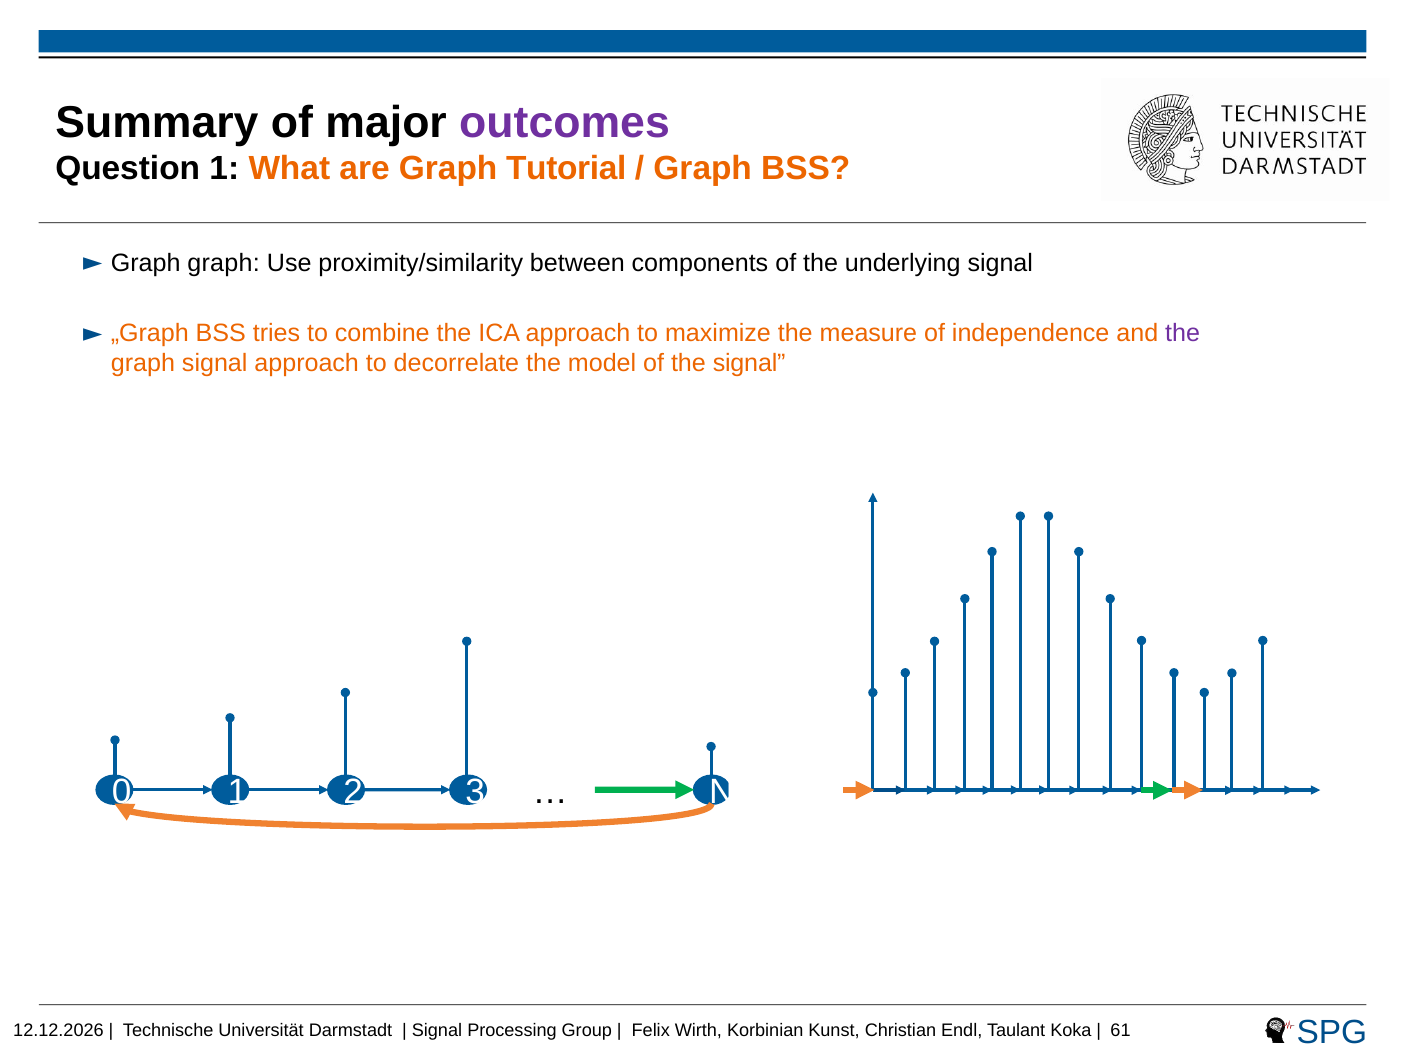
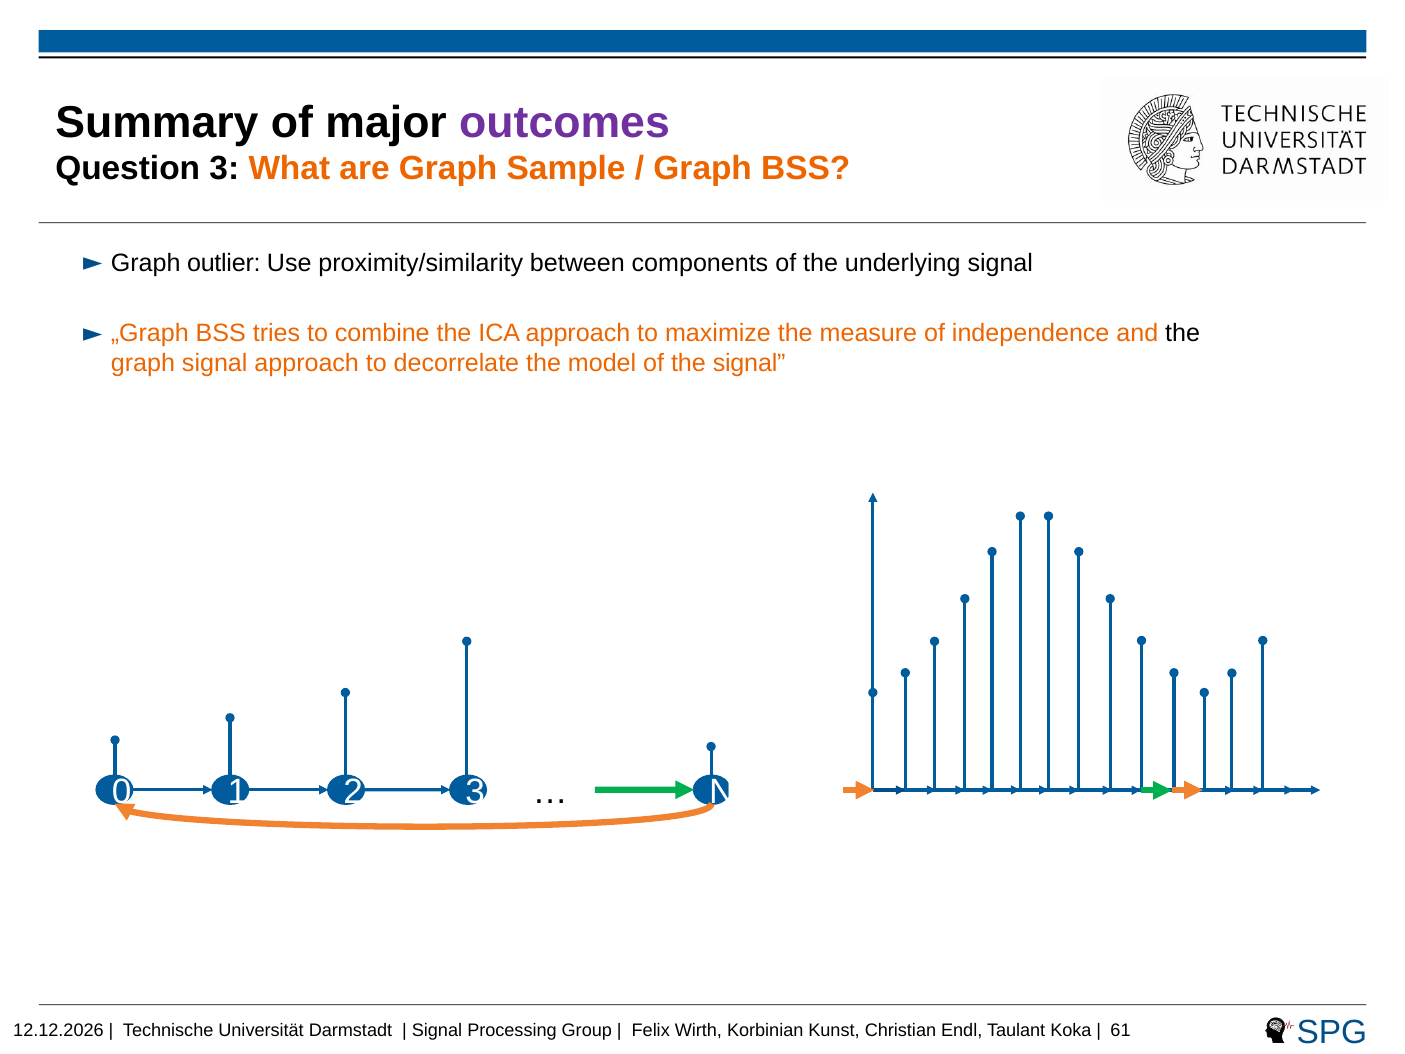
Question 1: 1 -> 3
Tutorial: Tutorial -> Sample
Graph graph: graph -> outlier
the at (1183, 333) colour: purple -> black
